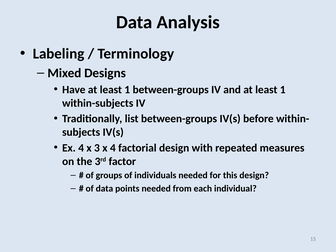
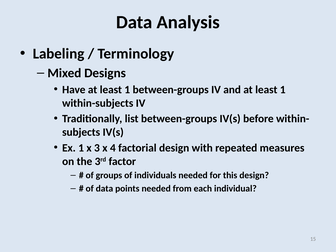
Ex 4: 4 -> 1
